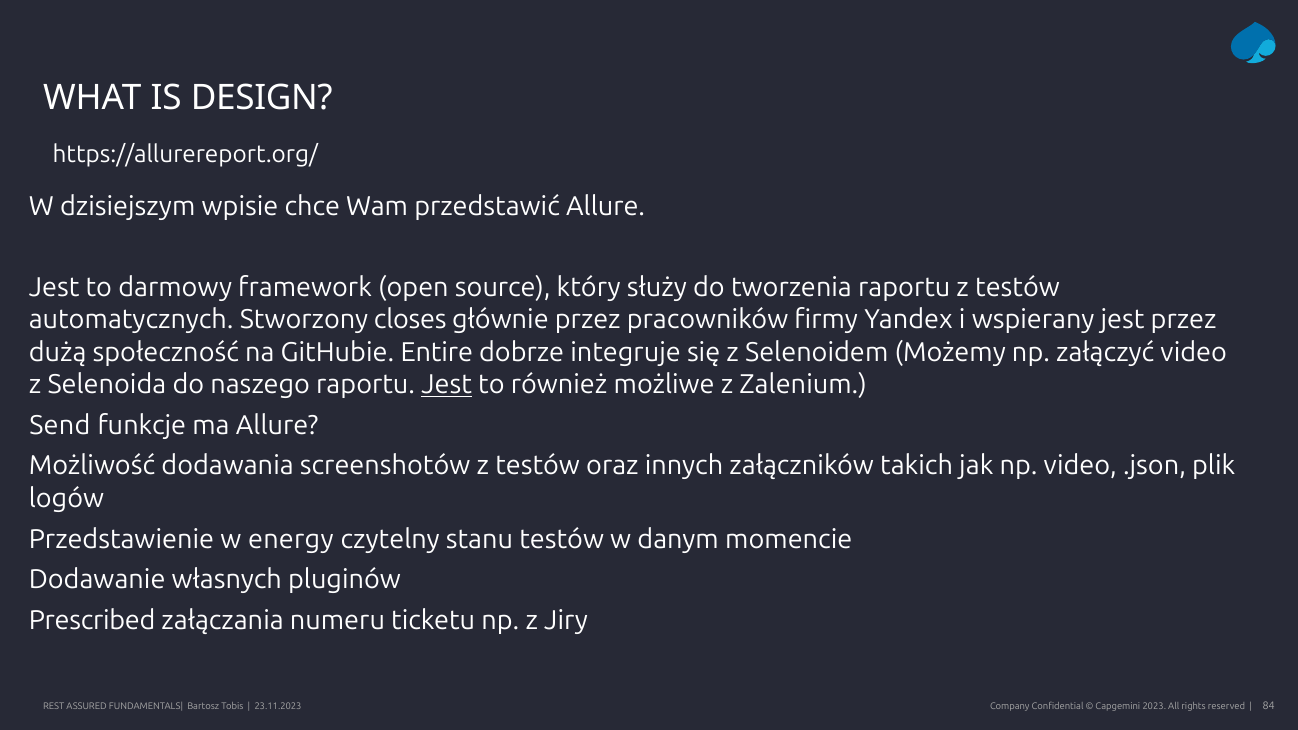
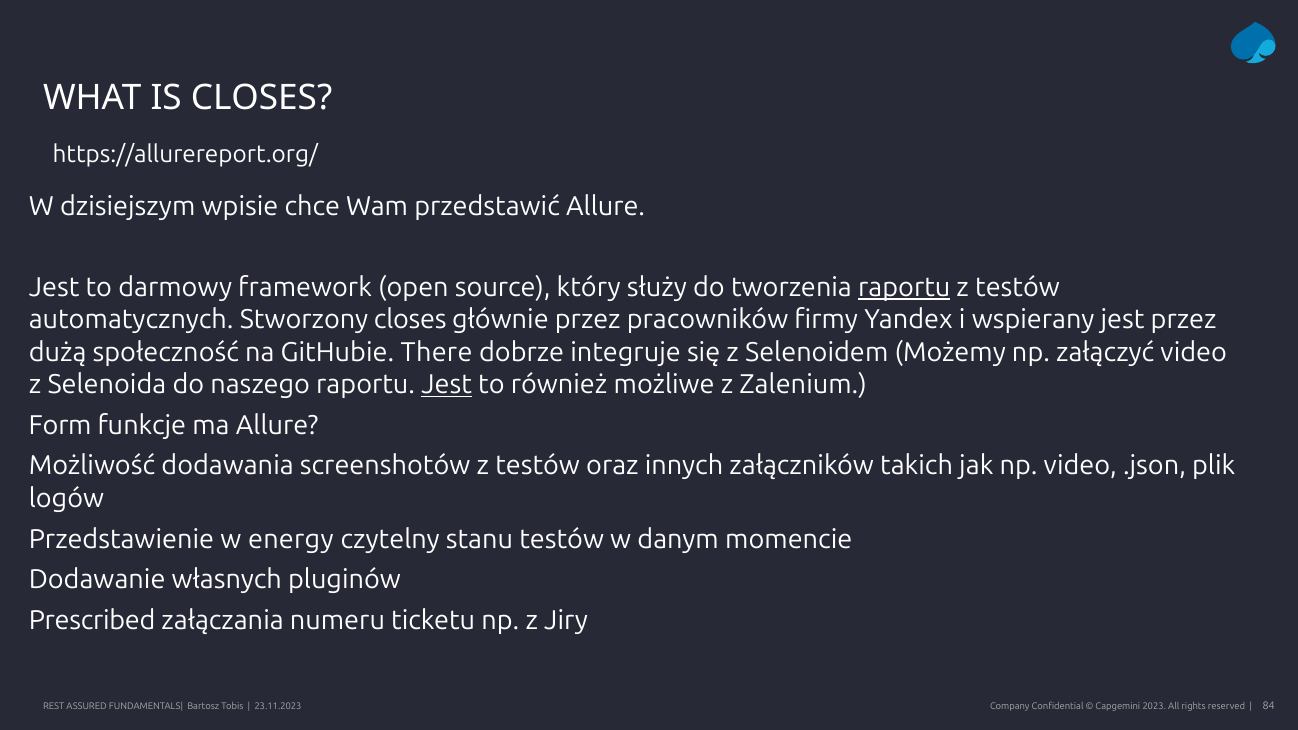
IS DESIGN: DESIGN -> CLOSES
raportu at (904, 288) underline: none -> present
Entire: Entire -> There
Send: Send -> Form
